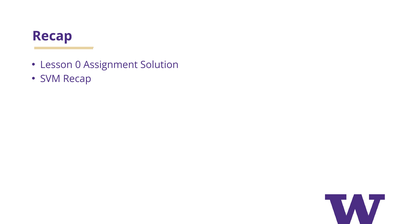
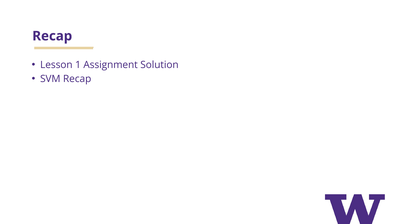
0: 0 -> 1
